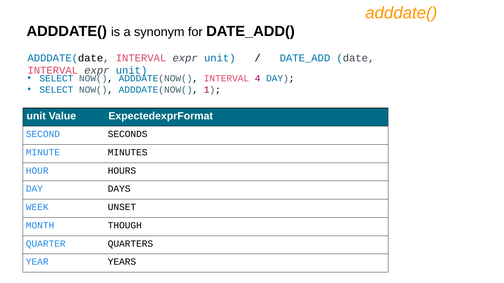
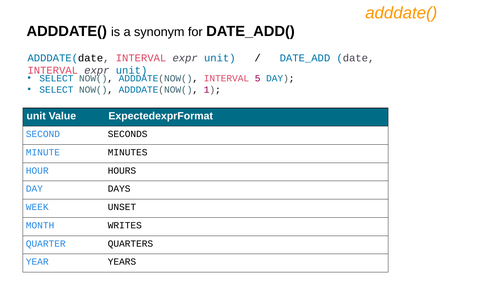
4: 4 -> 5
THOUGH: THOUGH -> WRITES
